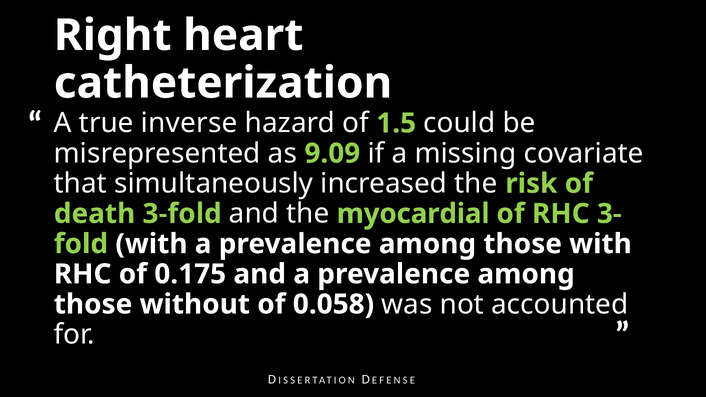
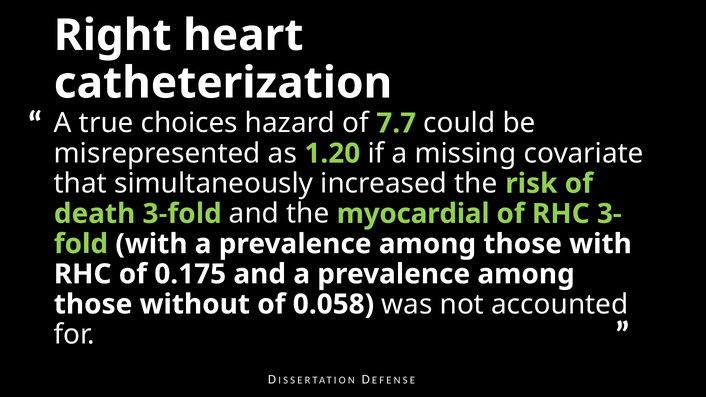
inverse: inverse -> choices
1.5: 1.5 -> 7.7
9.09: 9.09 -> 1.20
